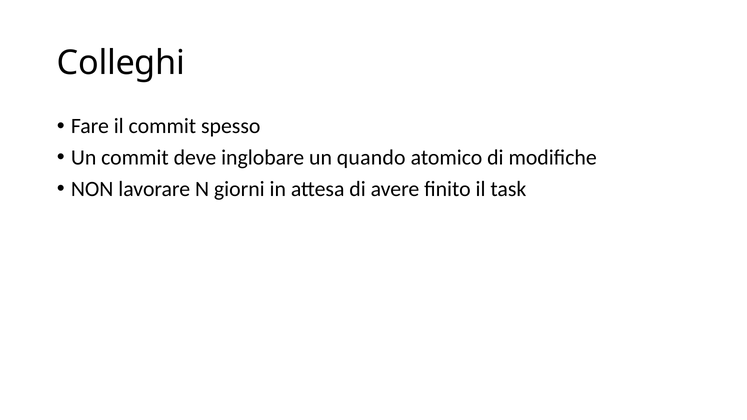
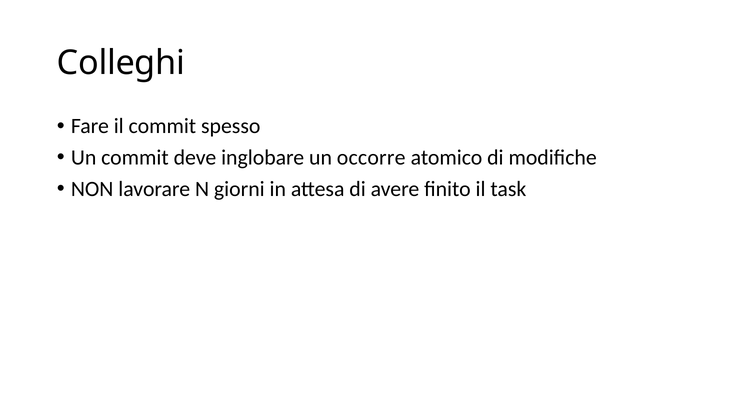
quando: quando -> occorre
